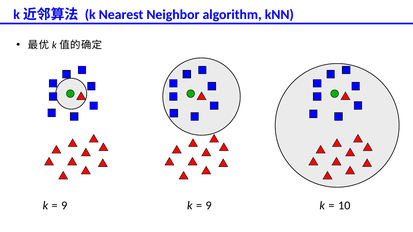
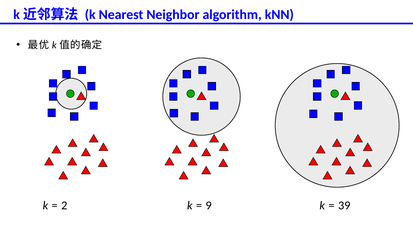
9 at (64, 206): 9 -> 2
10: 10 -> 39
